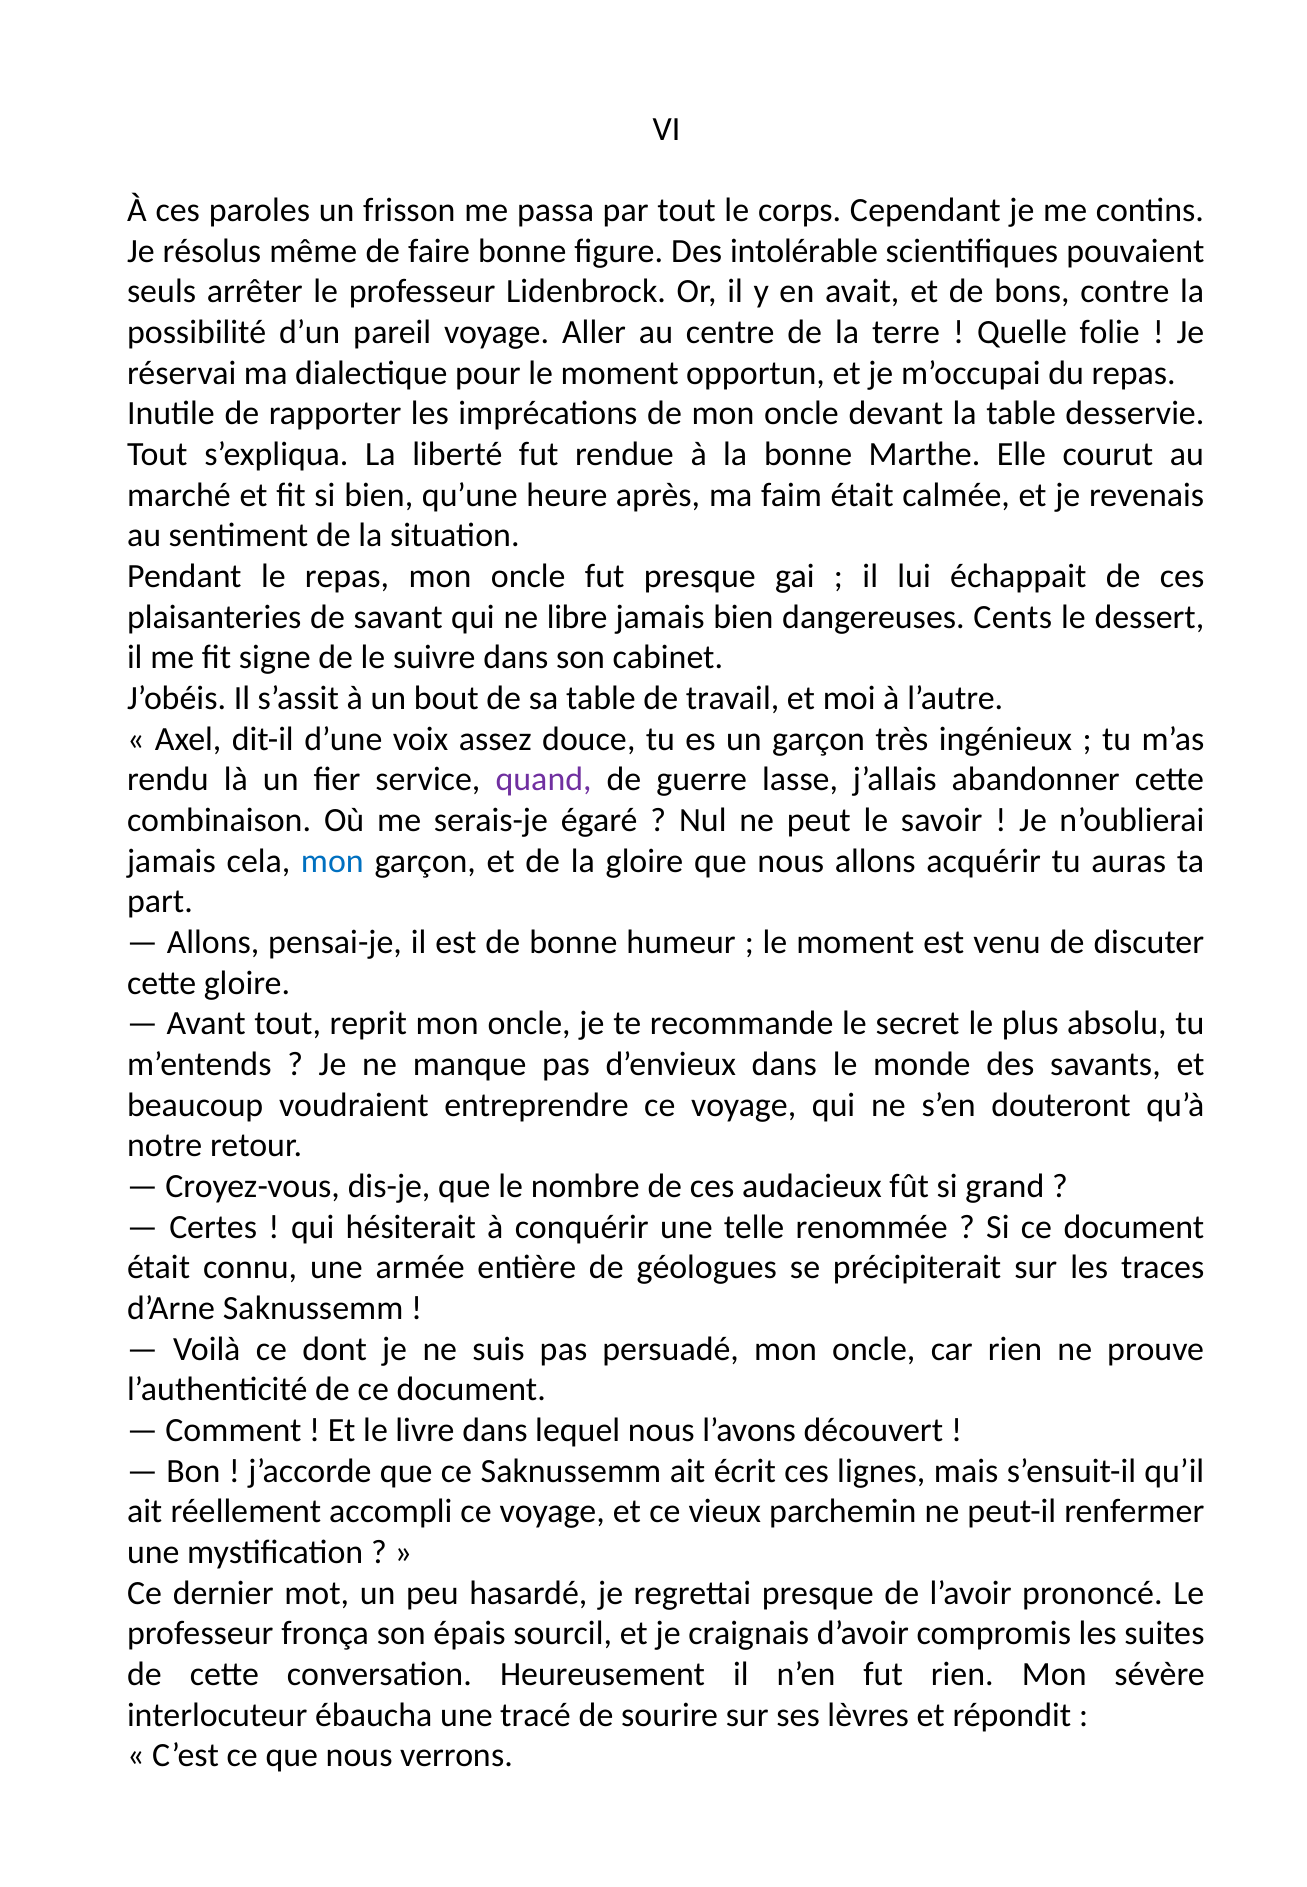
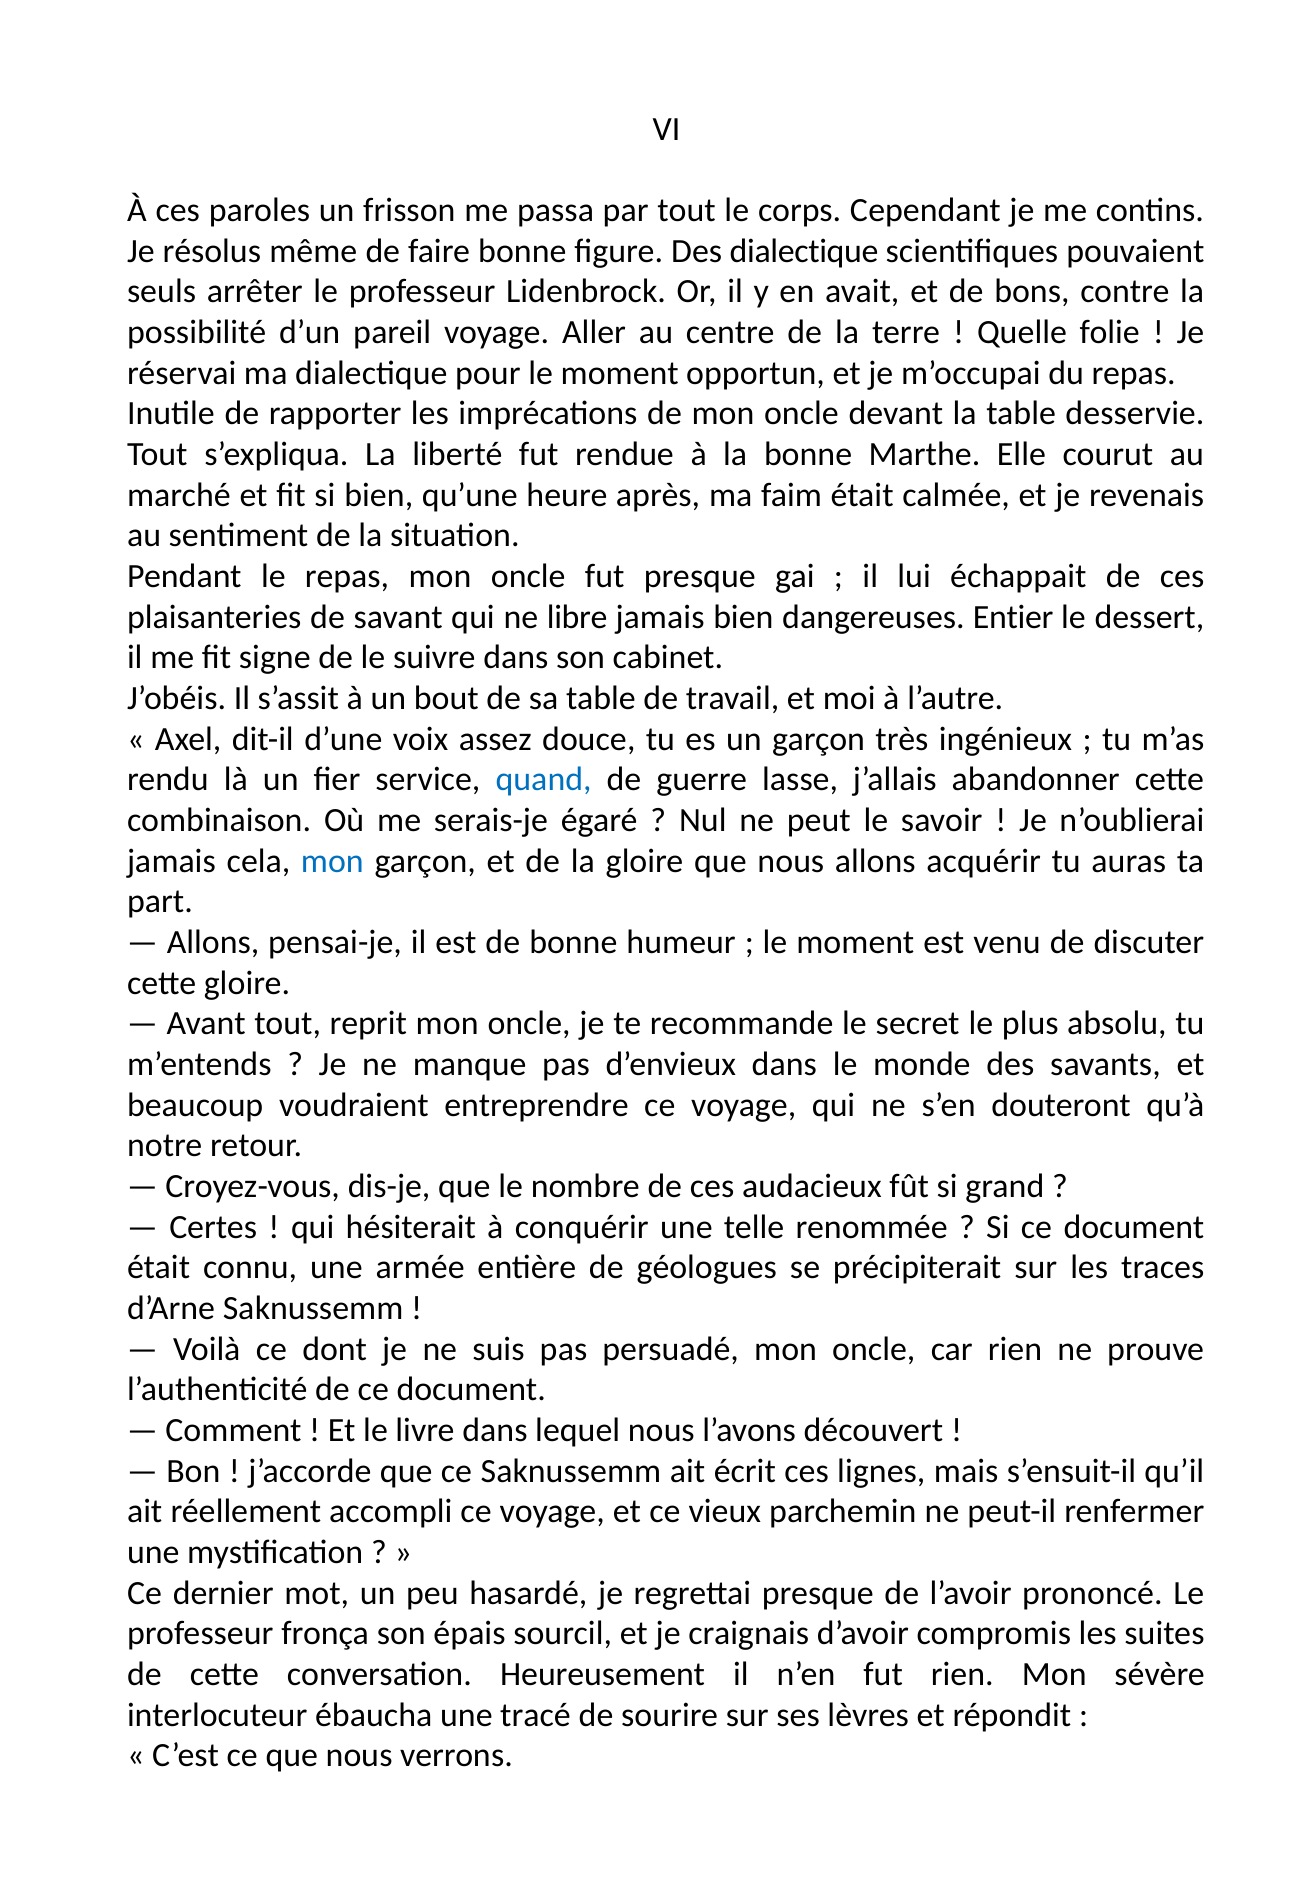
Des intolérable: intolérable -> dialectique
Cents: Cents -> Entier
quand colour: purple -> blue
